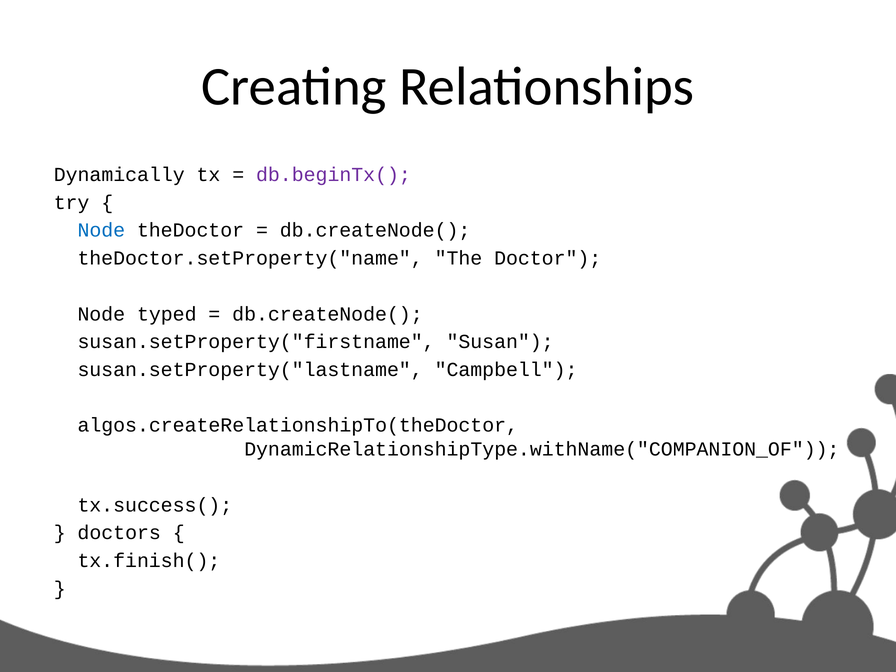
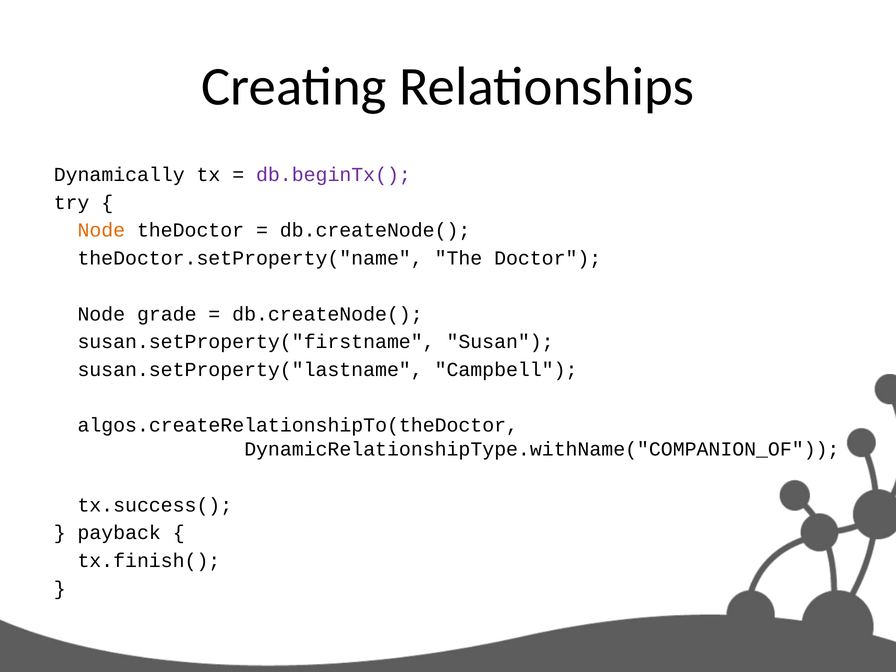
Node at (101, 230) colour: blue -> orange
typed: typed -> grade
doctors: doctors -> payback
